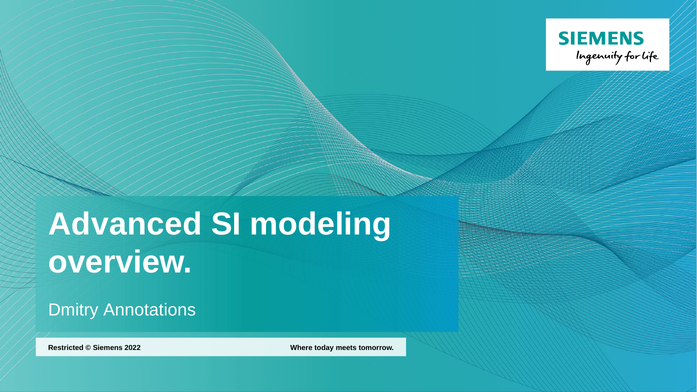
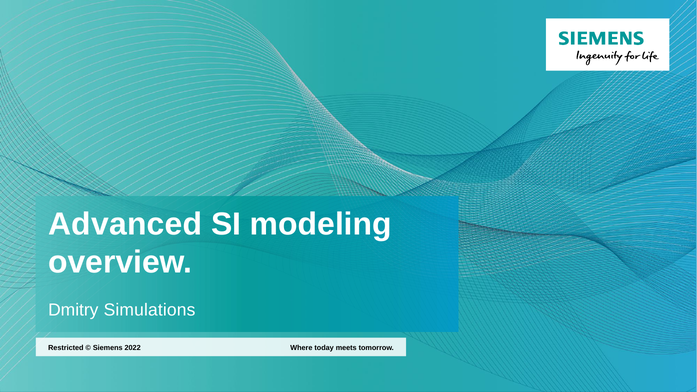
Annotations: Annotations -> Simulations
